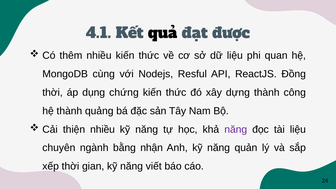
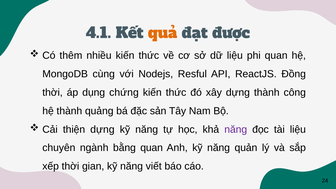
quả colour: black -> orange
thiện nhiều: nhiều -> dựng
bằng nhận: nhận -> quan
